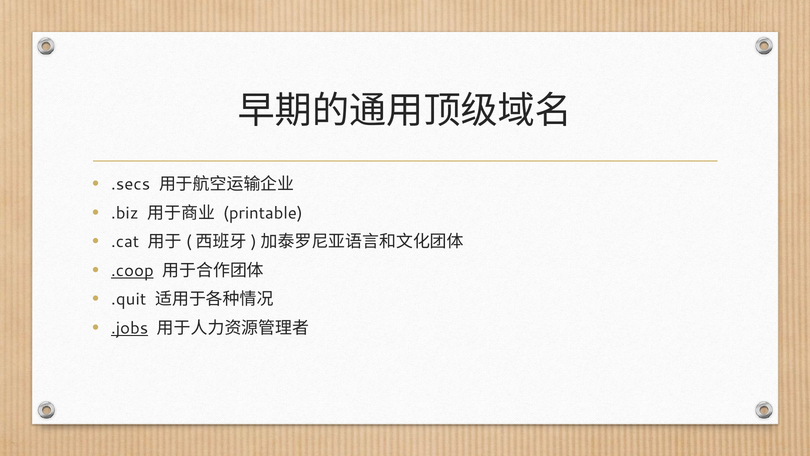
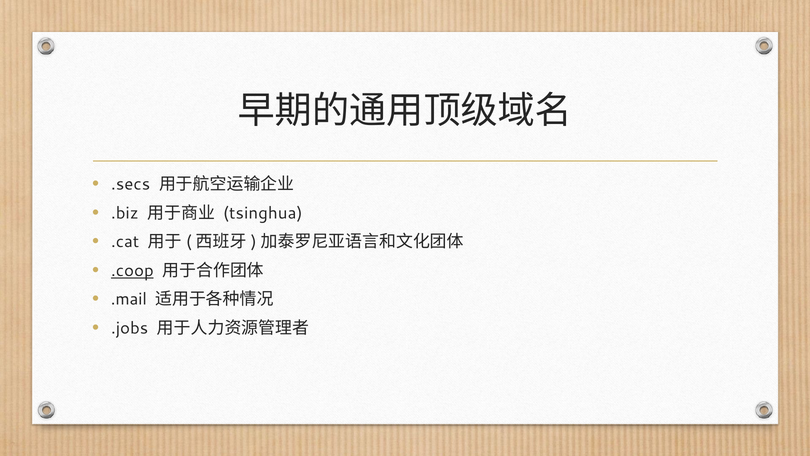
printable: printable -> tsinghua
.quit: .quit -> .mail
.jobs underline: present -> none
